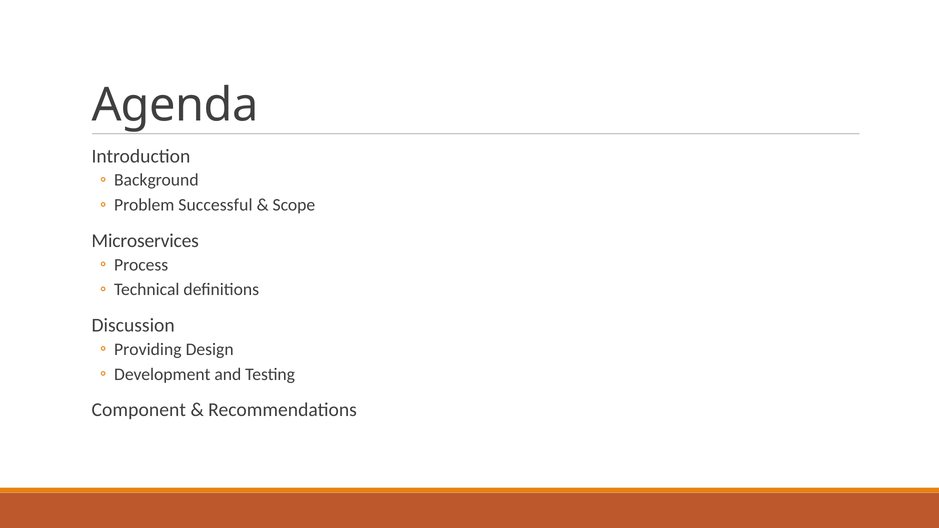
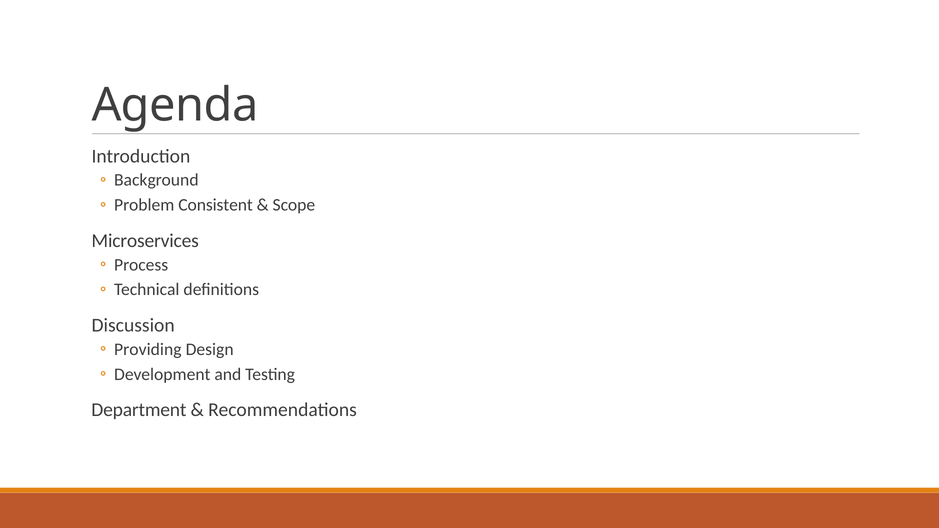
Successful: Successful -> Consistent
Component: Component -> Department
